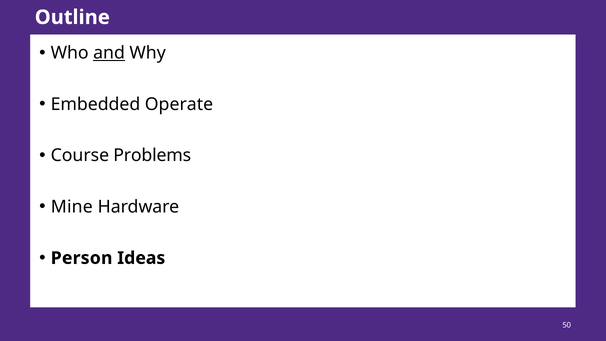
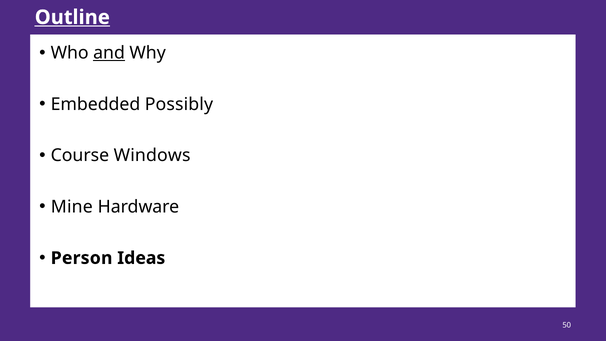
Outline underline: none -> present
Operate: Operate -> Possibly
Problems: Problems -> Windows
